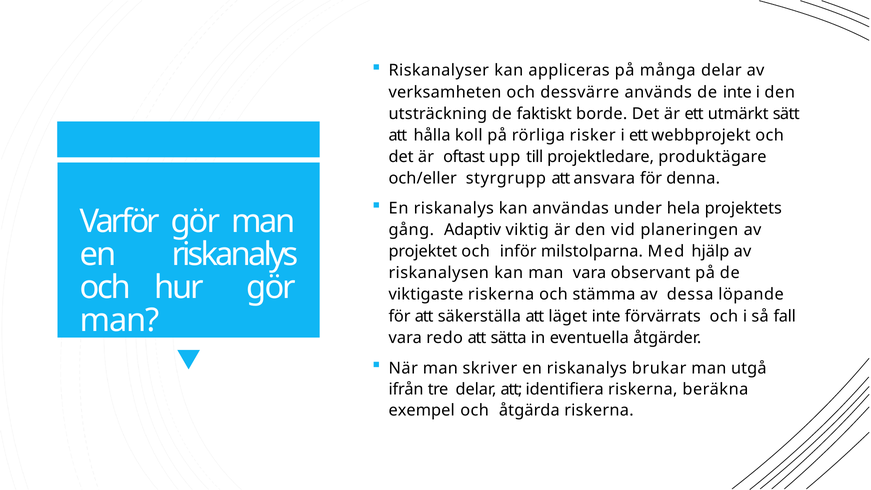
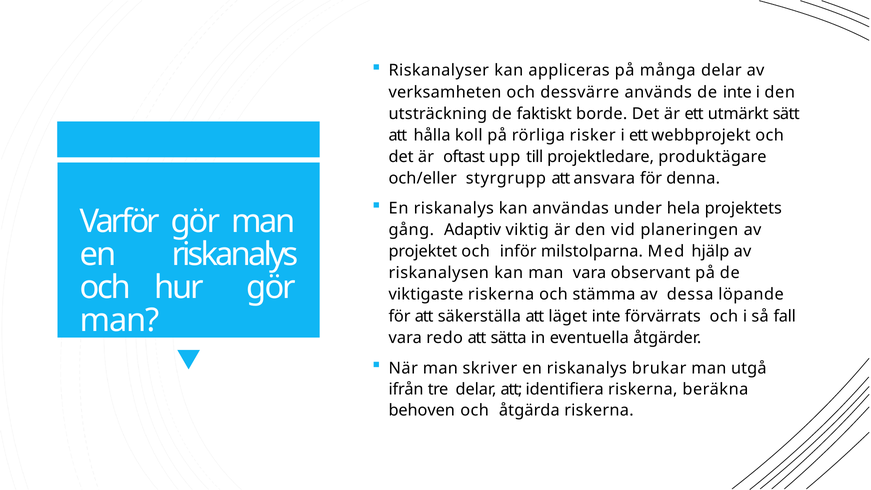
exempel: exempel -> behoven
